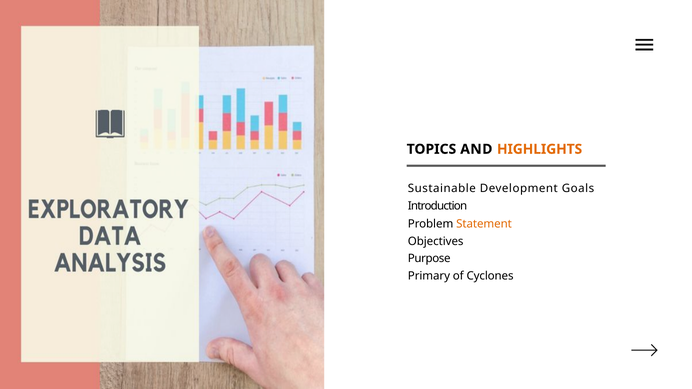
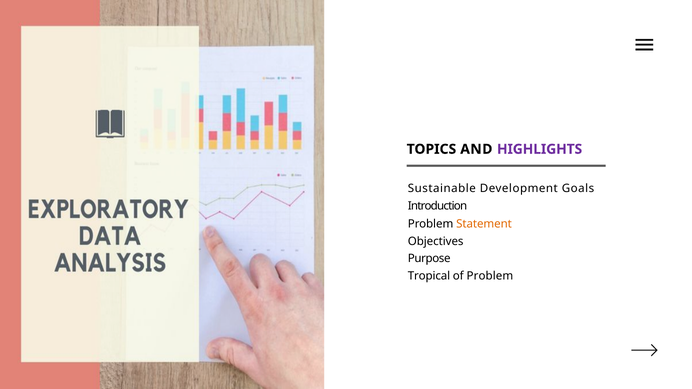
HIGHLIGHTS colour: orange -> purple
Primary: Primary -> Tropical
of Cyclones: Cyclones -> Problem
